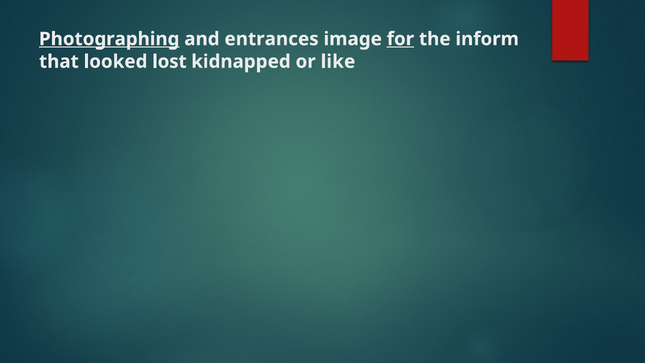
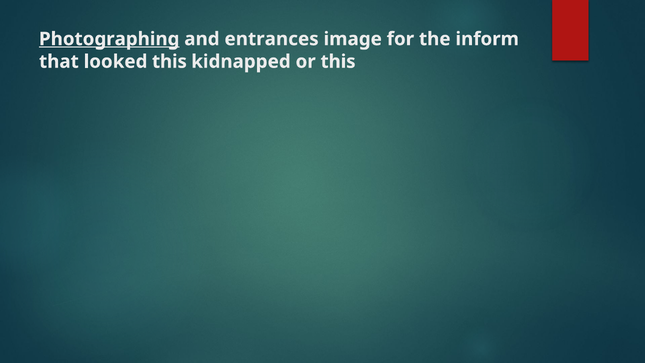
for underline: present -> none
looked lost: lost -> this
or like: like -> this
